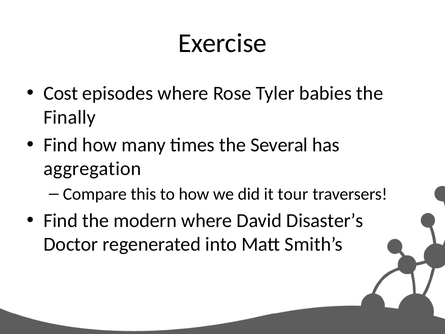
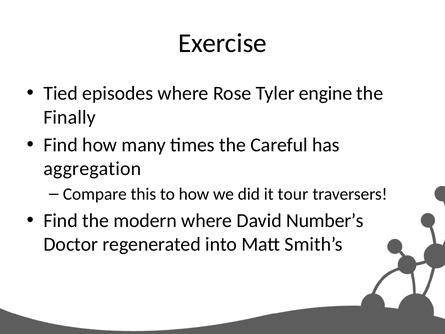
Cost: Cost -> Tied
babies: babies -> engine
Several: Several -> Careful
Disaster’s: Disaster’s -> Number’s
